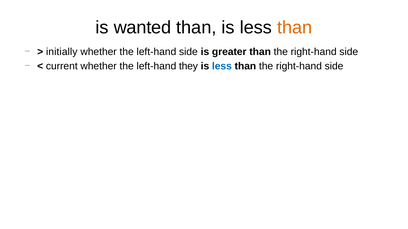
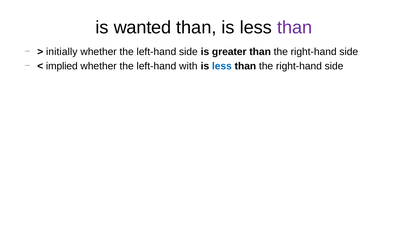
than at (295, 28) colour: orange -> purple
current: current -> implied
they: they -> with
